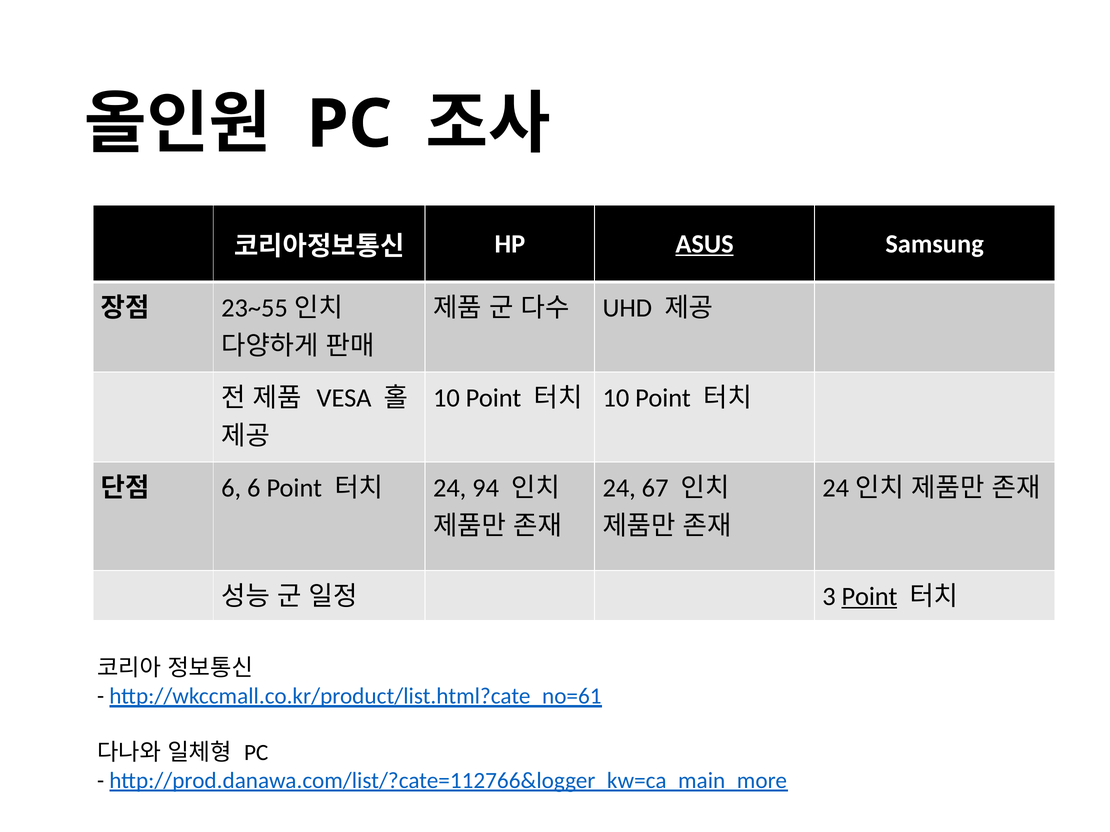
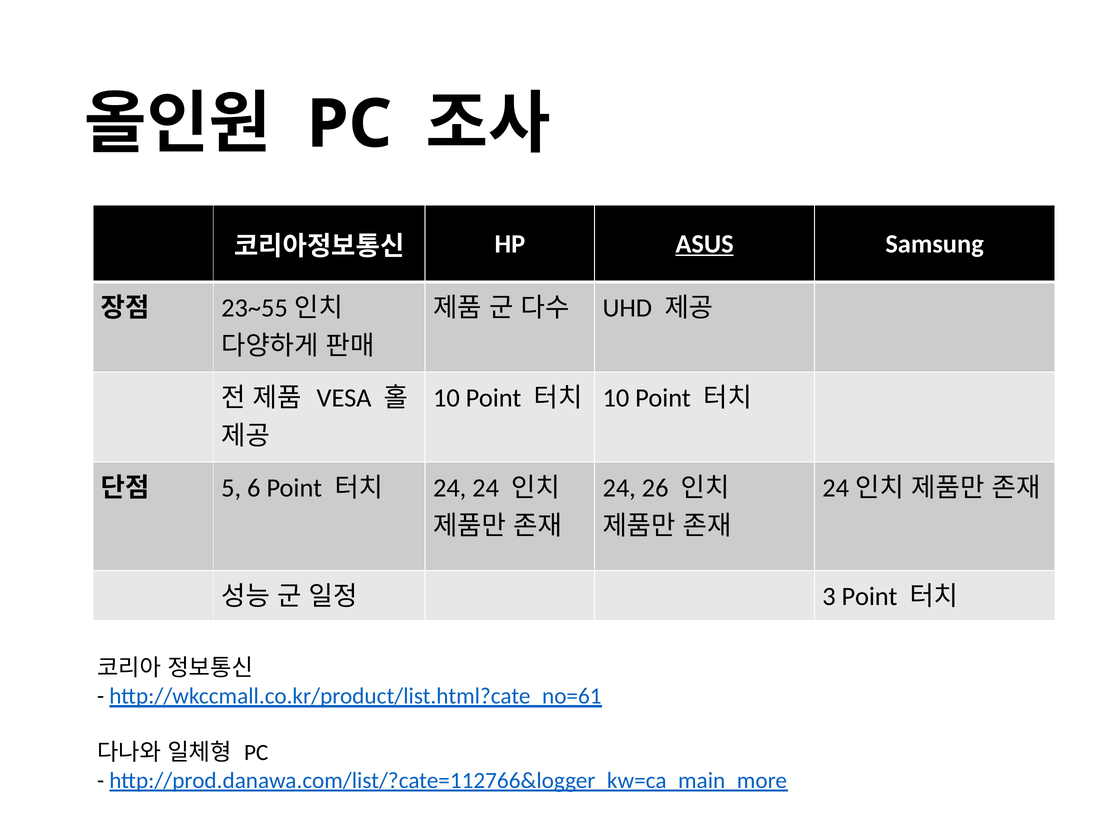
67: 67 -> 26
6 at (231, 488): 6 -> 5
24 94: 94 -> 24
Point at (869, 597) underline: present -> none
